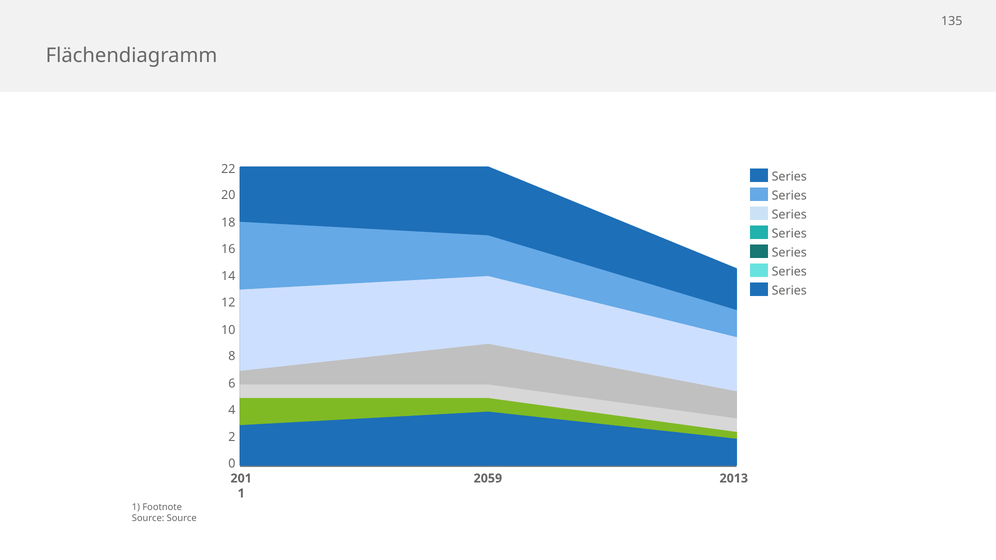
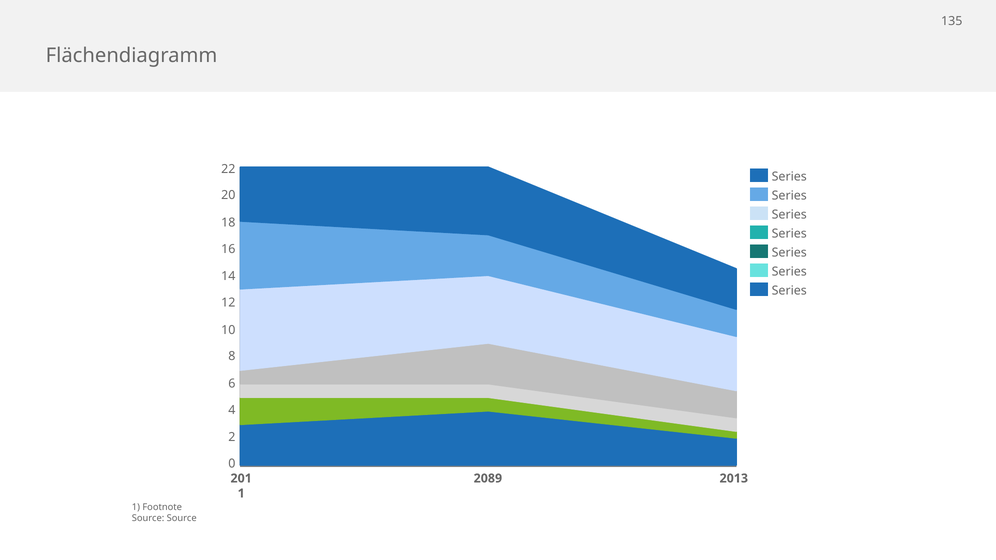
2059: 2059 -> 2089
